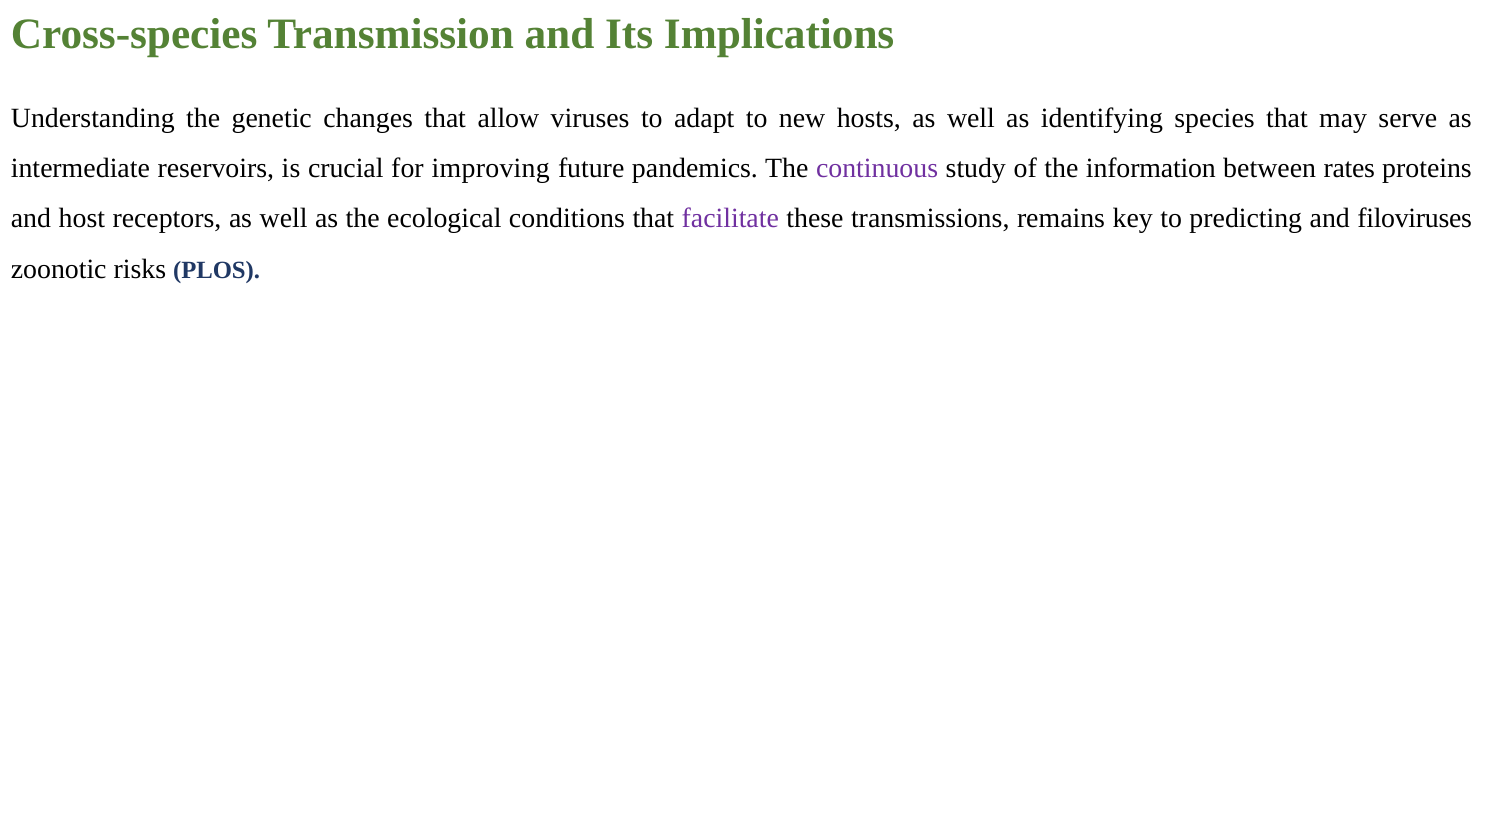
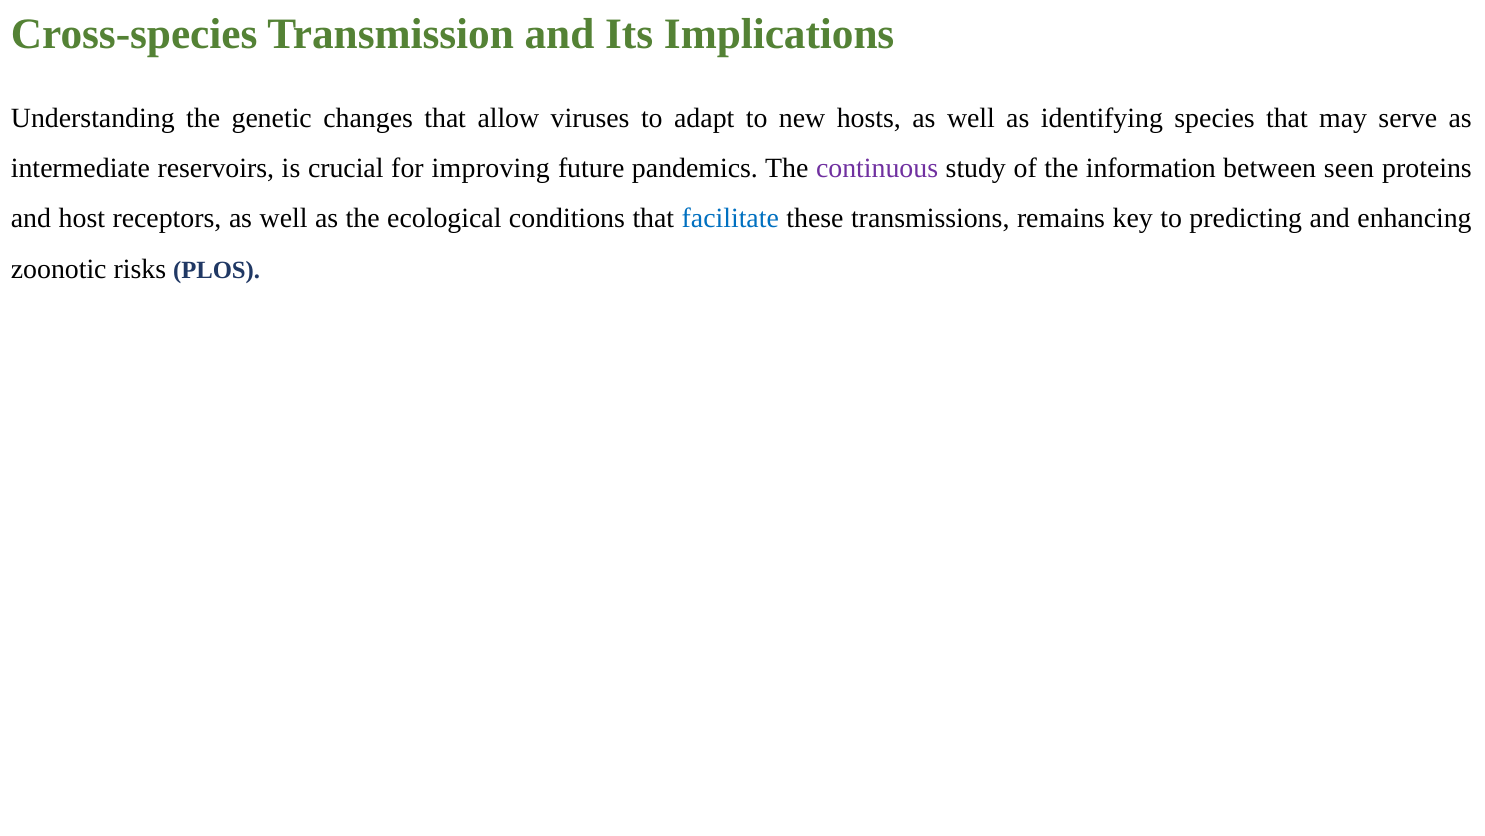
rates: rates -> seen
facilitate colour: purple -> blue
filoviruses: filoviruses -> enhancing
